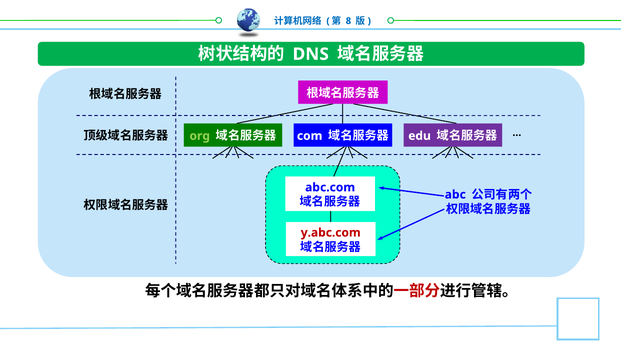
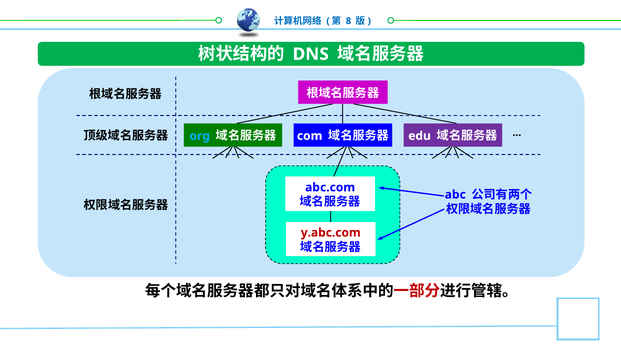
org colour: light green -> light blue
